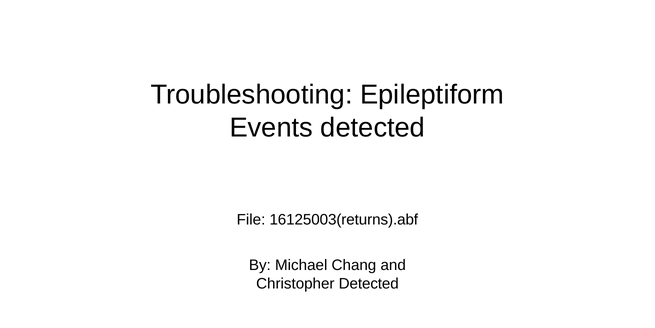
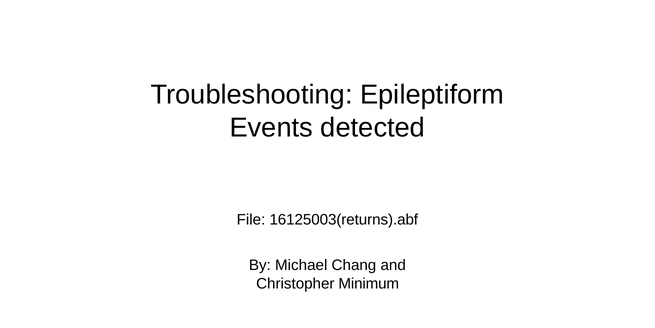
Christopher Detected: Detected -> Minimum
